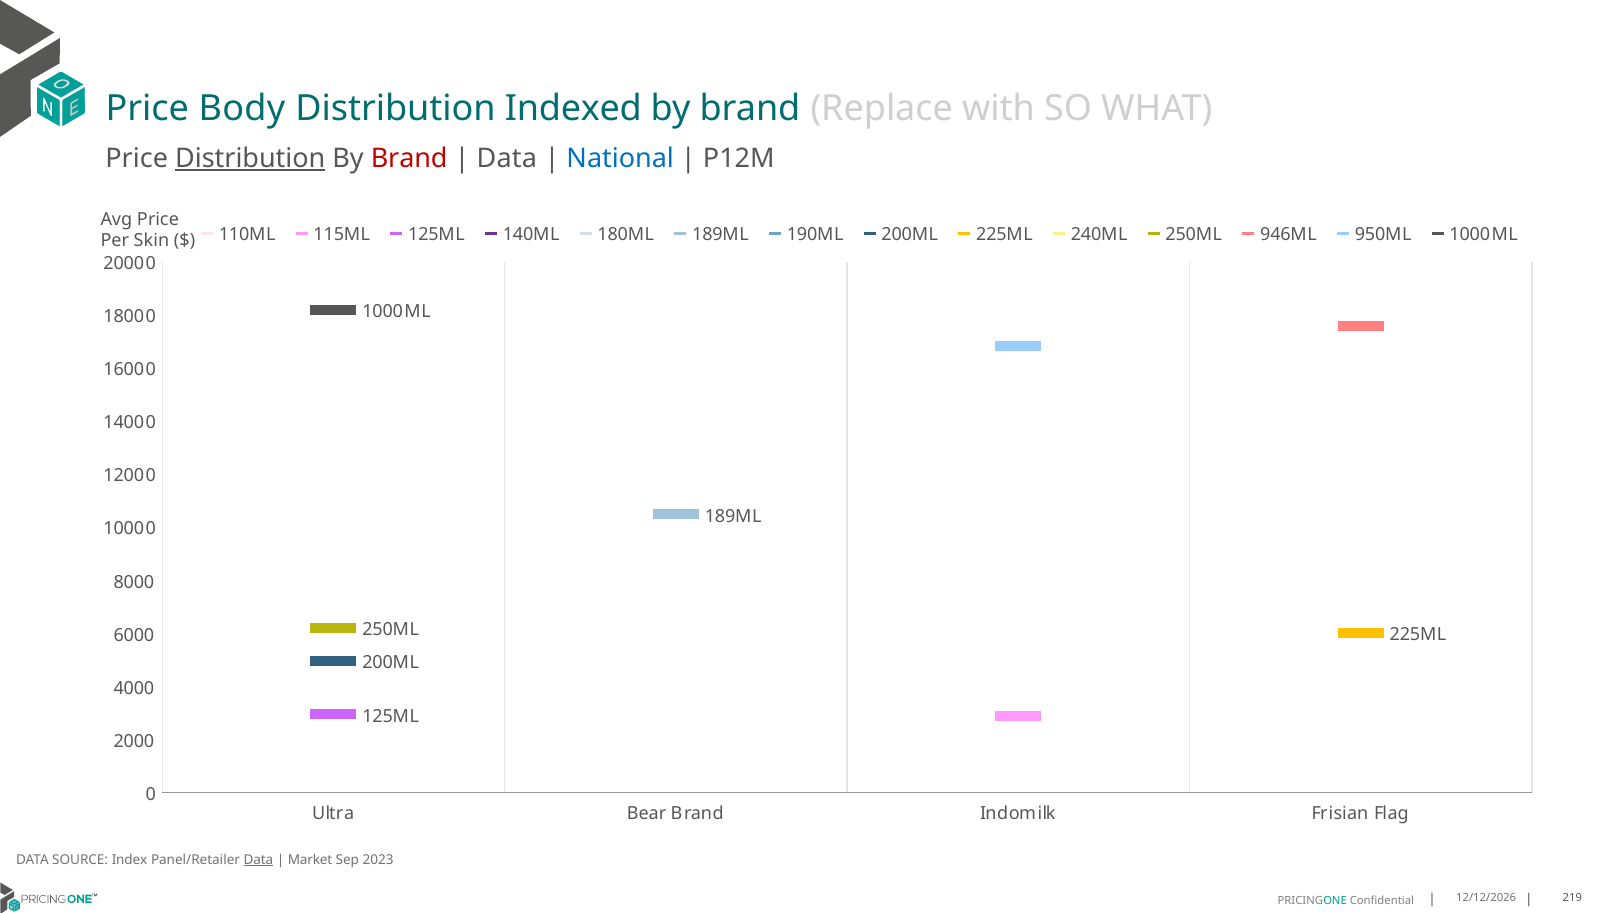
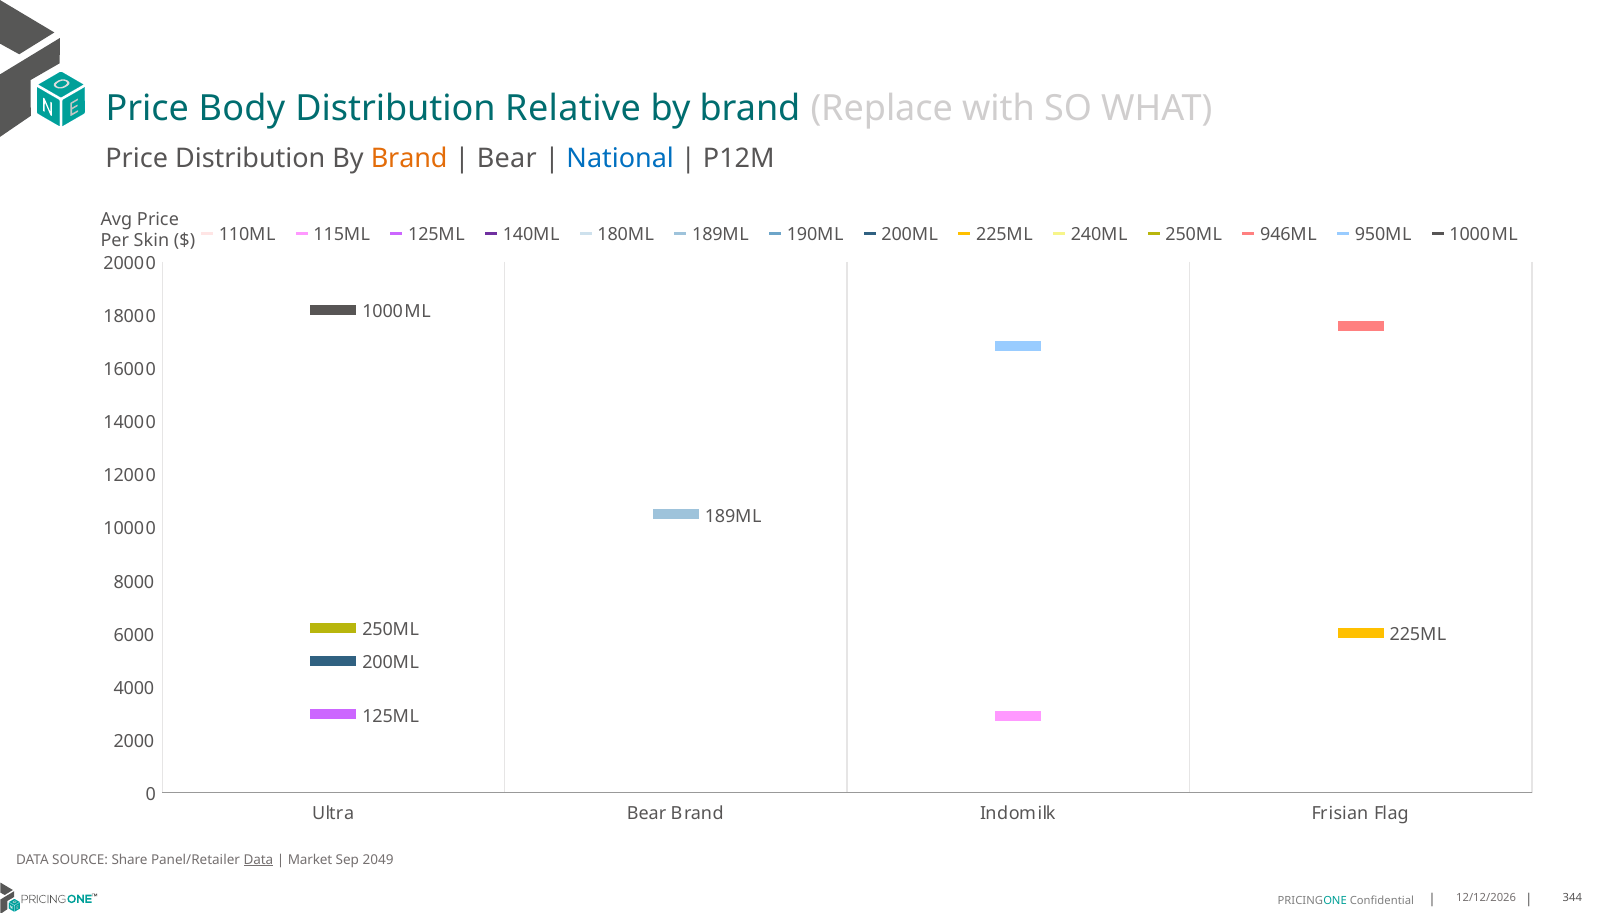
Indexed: Indexed -> Relative
Distribution at (250, 158) underline: present -> none
Brand at (409, 158) colour: red -> orange
Data at (507, 158): Data -> Bear
Index: Index -> Share
2023: 2023 -> 2049
219: 219 -> 344
